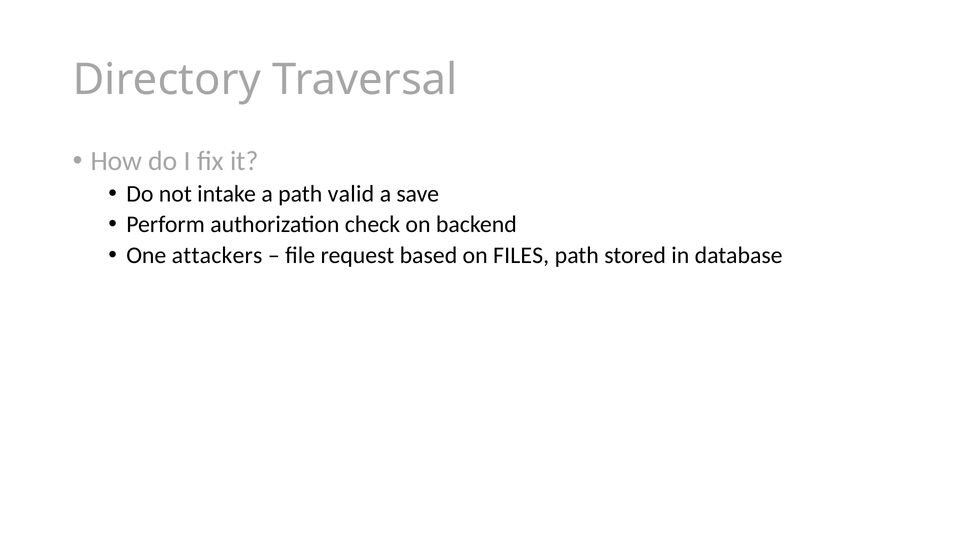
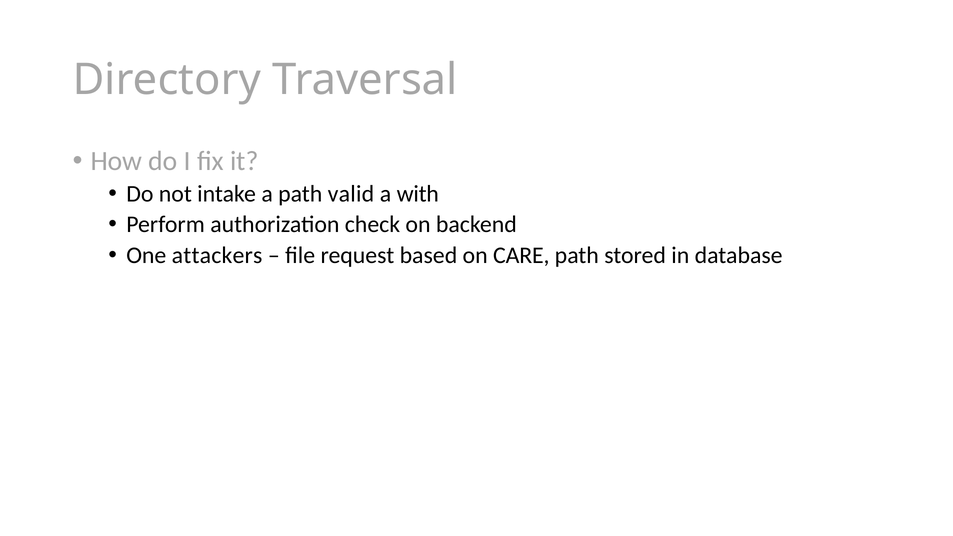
save: save -> with
FILES: FILES -> CARE
